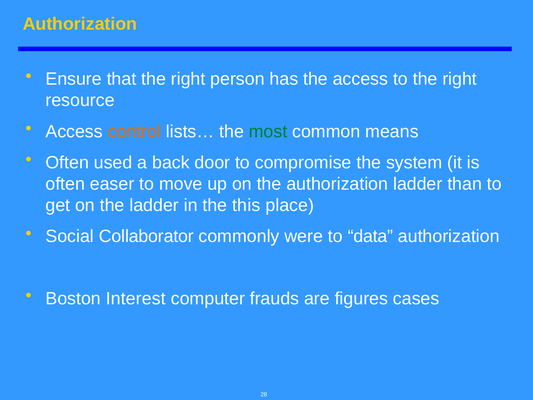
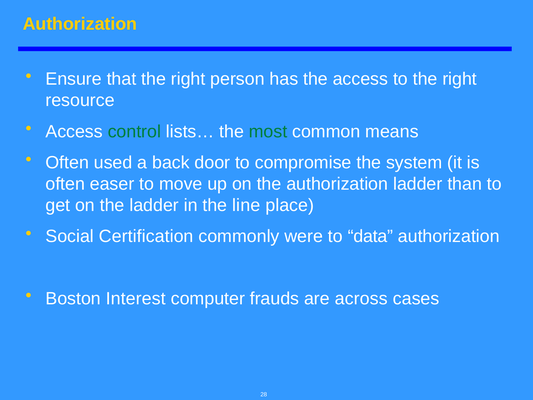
control colour: orange -> green
this: this -> line
Collaborator: Collaborator -> Certification
figures: figures -> across
